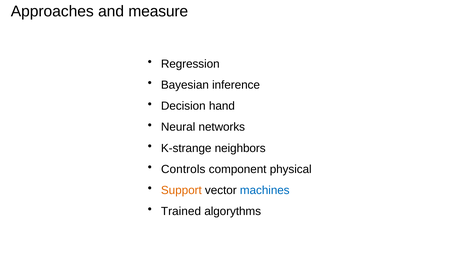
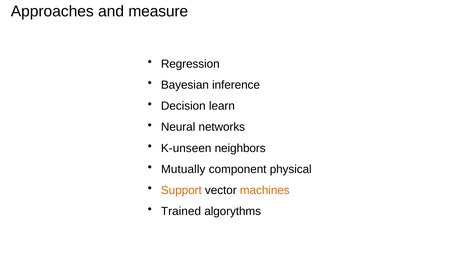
hand: hand -> learn
K-strange: K-strange -> K-unseen
Controls: Controls -> Mutually
machines colour: blue -> orange
